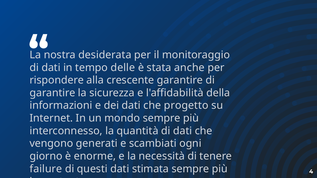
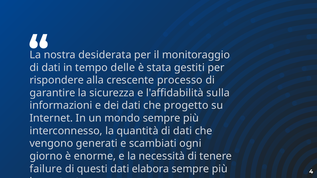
anche: anche -> gestiti
crescente garantire: garantire -> processo
della: della -> sulla
stimata: stimata -> elabora
